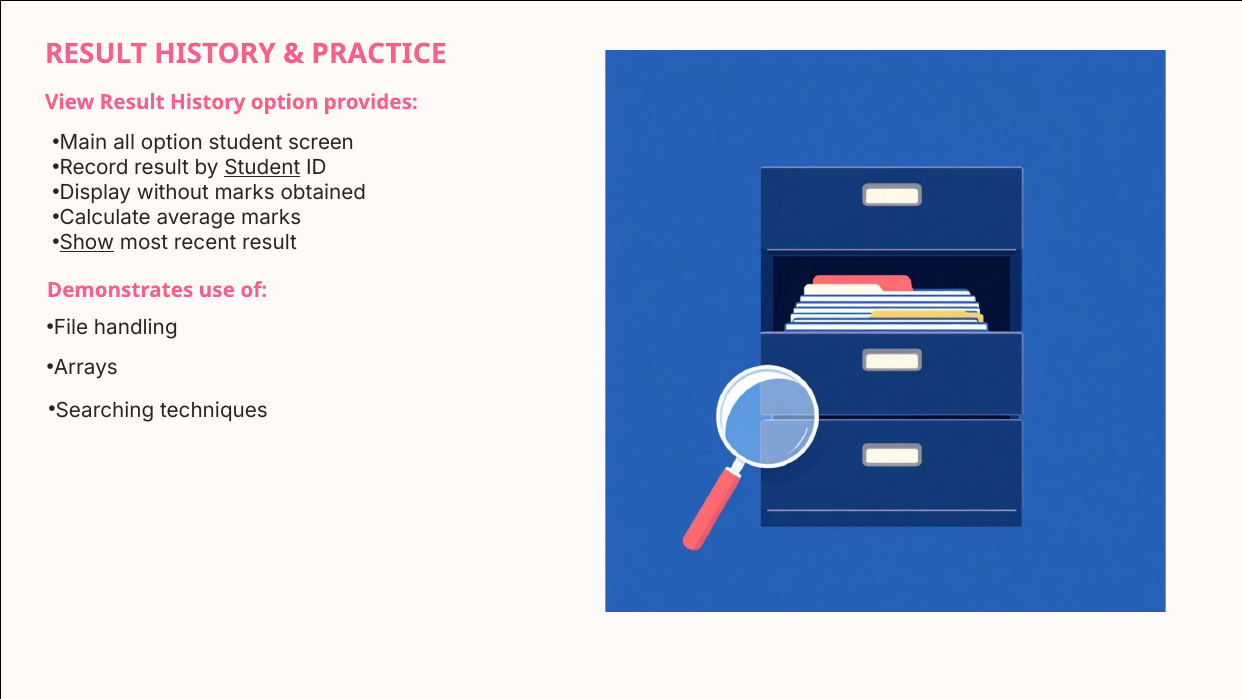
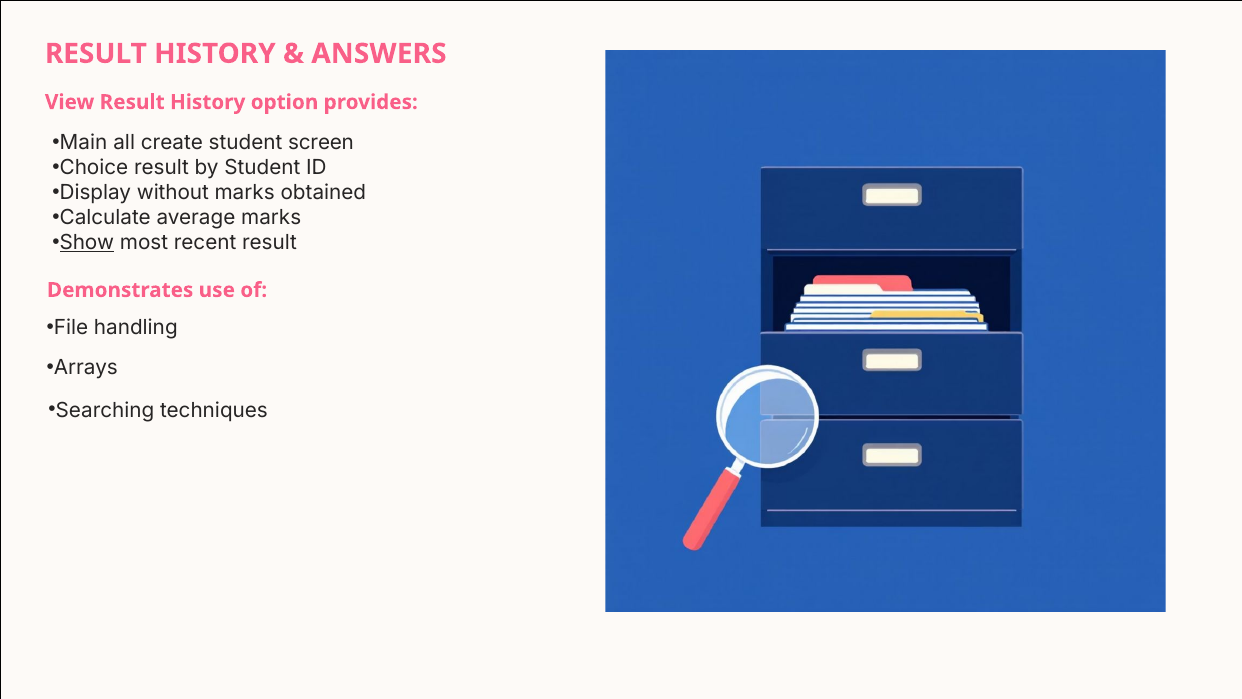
PRACTICE: PRACTICE -> ANSWERS
all option: option -> create
Record: Record -> Choice
Student at (262, 168) underline: present -> none
